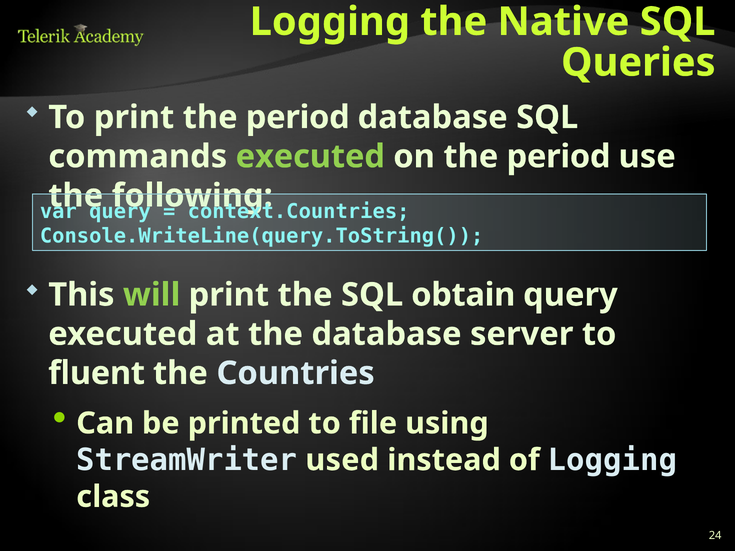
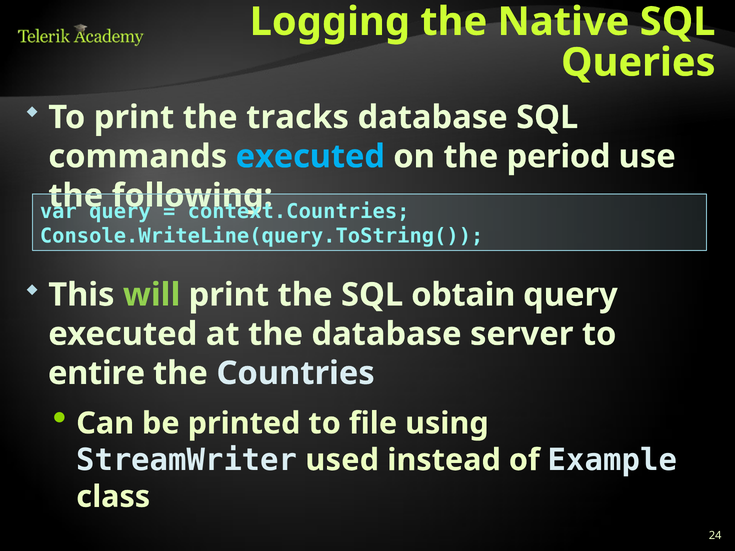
print the period: period -> tracks
executed at (310, 157) colour: light green -> light blue
fluent: fluent -> entire
of Logging: Logging -> Example
